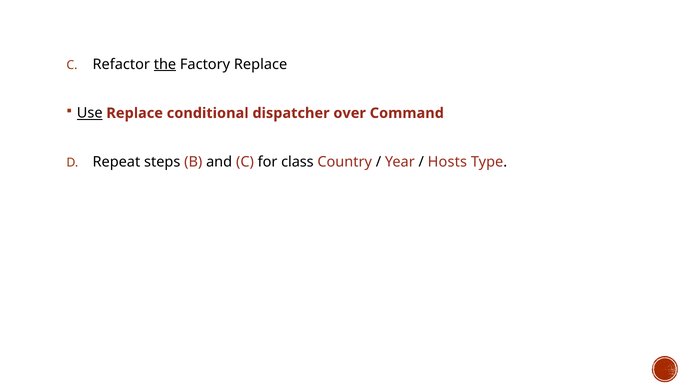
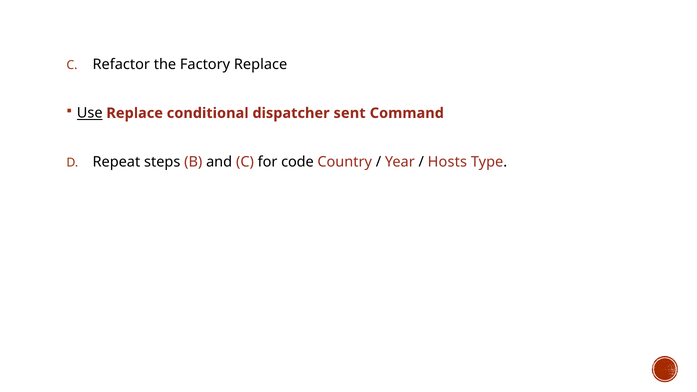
the underline: present -> none
over: over -> sent
class: class -> code
